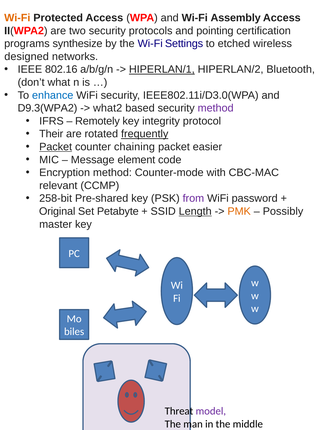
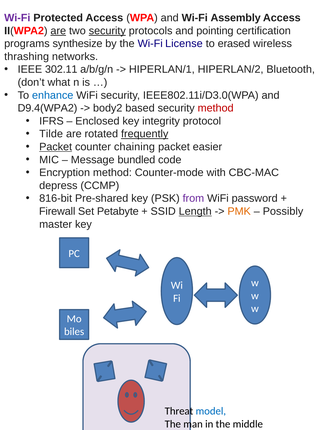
Wi-Fi at (17, 18) colour: orange -> purple
are at (58, 31) underline: none -> present
security at (107, 31) underline: none -> present
Settings: Settings -> License
etched: etched -> erased
designed: designed -> thrashing
802.16: 802.16 -> 302.11
HIPERLAN/1 underline: present -> none
D9.3(WPA2: D9.3(WPA2 -> D9.4(WPA2
what2: what2 -> body2
method at (216, 108) colour: purple -> red
Remotely: Remotely -> Enclosed
Their: Their -> Tilde
element: element -> bundled
relevant: relevant -> depress
258-bit: 258-bit -> 816-bit
Original: Original -> Firewall
model colour: purple -> blue
